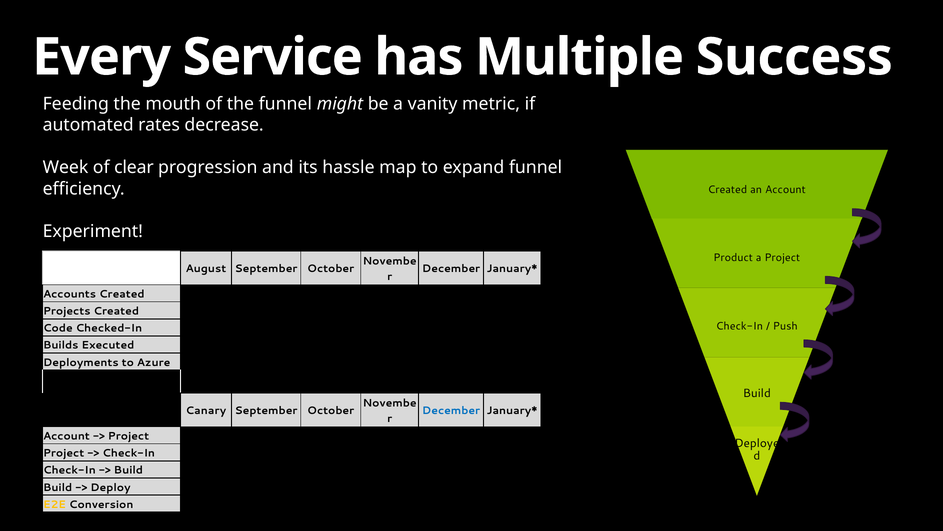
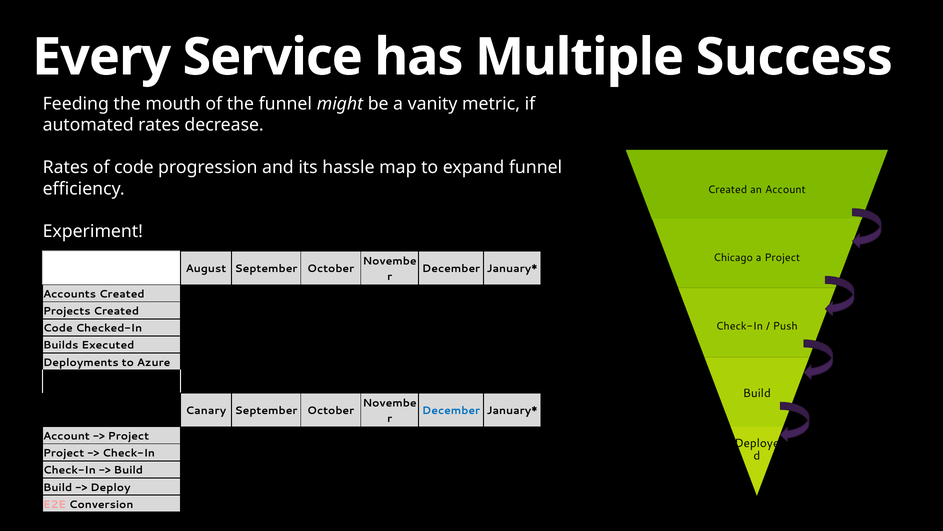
Week at (66, 167): Week -> Rates
of clear: clear -> code
Product: Product -> Chicago
E2E colour: yellow -> pink
